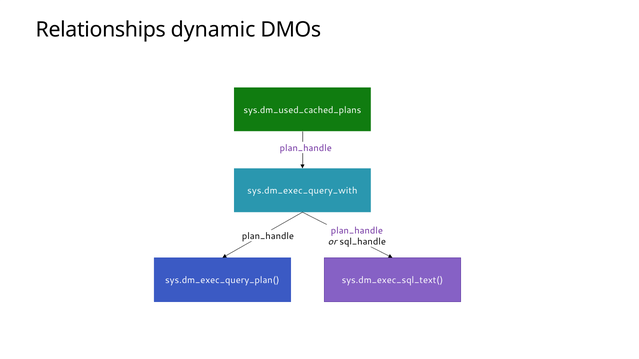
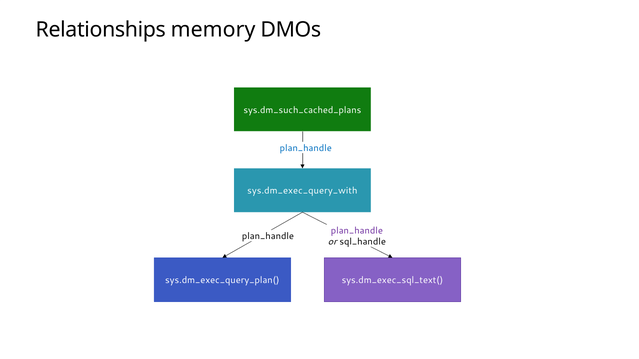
dynamic: dynamic -> memory
sys.dm_used_cached_plans: sys.dm_used_cached_plans -> sys.dm_such_cached_plans
plan_handle at (306, 148) colour: purple -> blue
